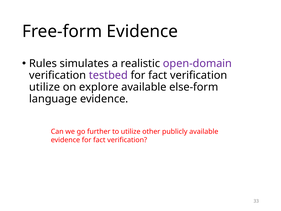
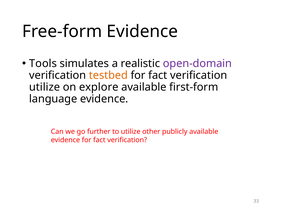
Rules: Rules -> Tools
testbed colour: purple -> orange
else-form: else-form -> first-form
